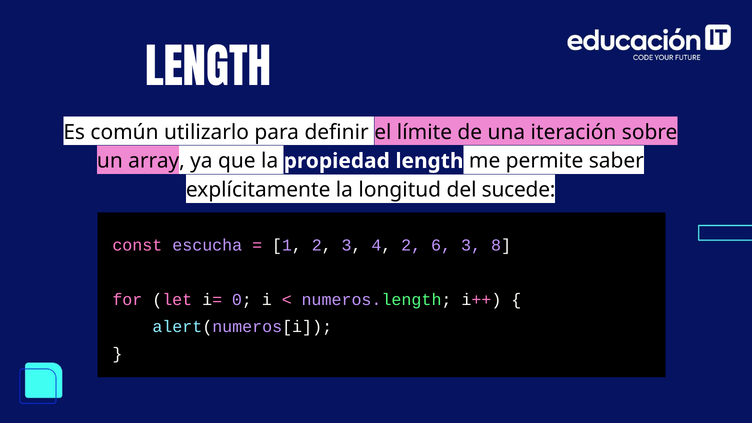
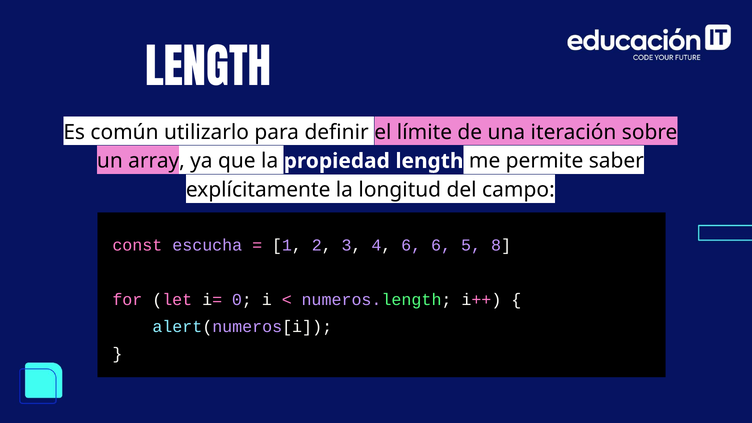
sucede: sucede -> campo
4 2: 2 -> 6
6 3: 3 -> 5
